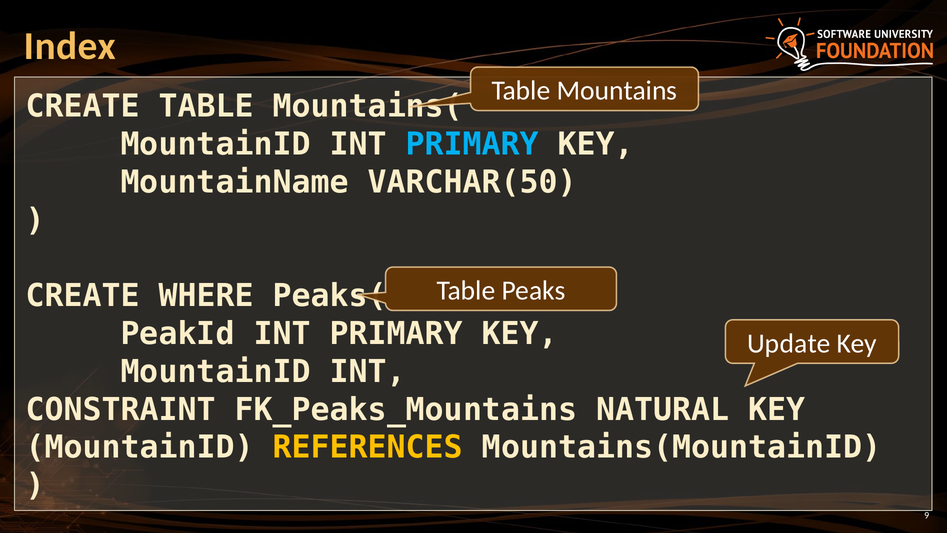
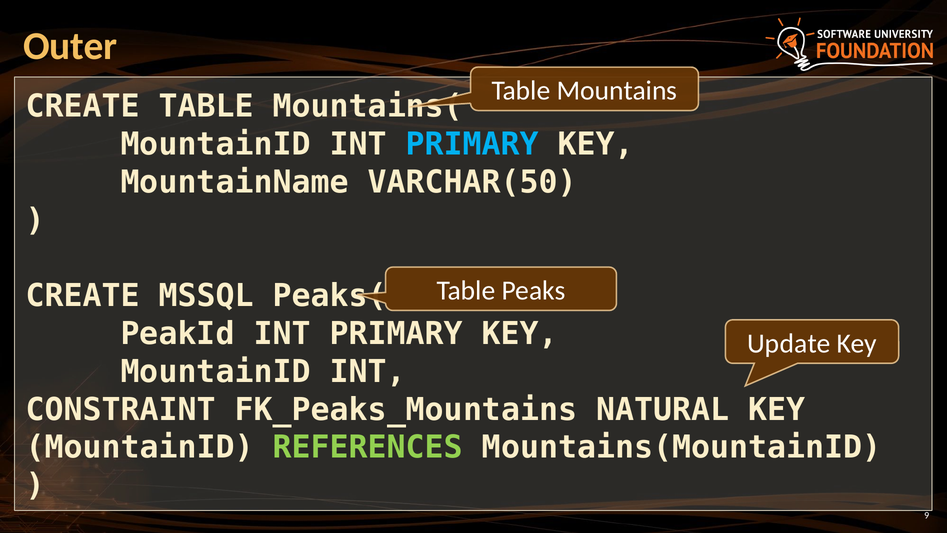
Index: Index -> Outer
WHERE: WHERE -> MSSQL
REFERENCES colour: yellow -> light green
